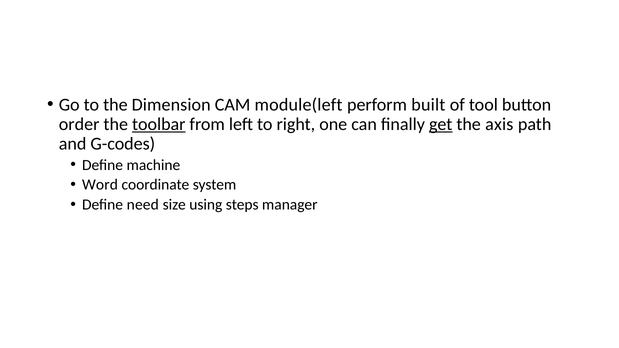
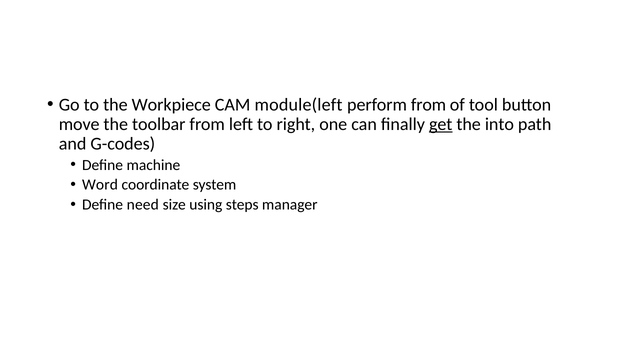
Dimension: Dimension -> Workpiece
perform built: built -> from
order: order -> move
toolbar underline: present -> none
axis: axis -> into
